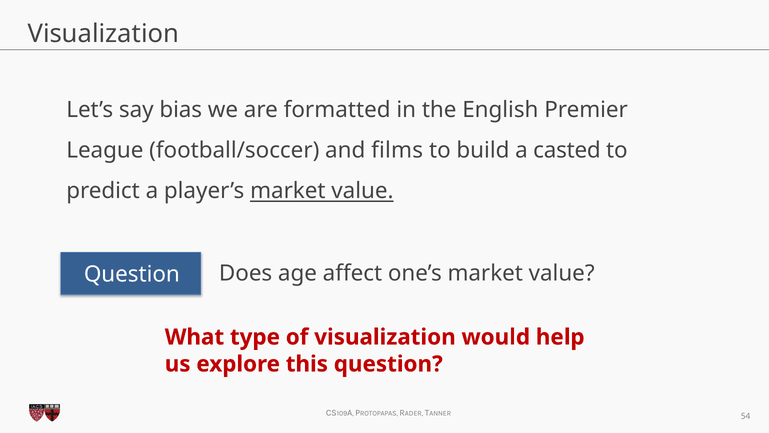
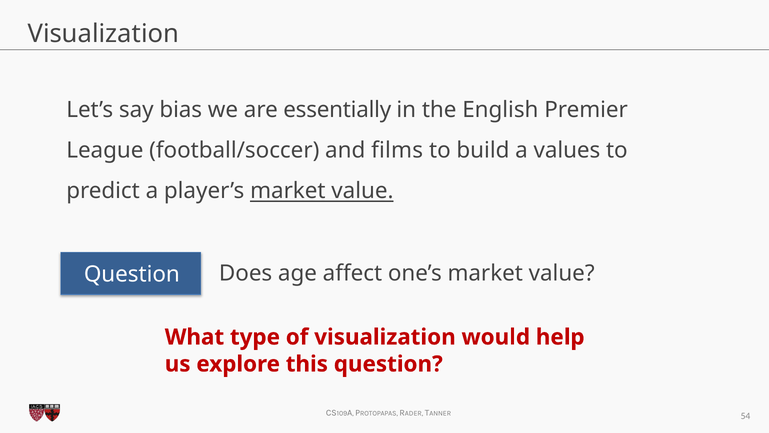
formatted: formatted -> essentially
casted: casted -> values
